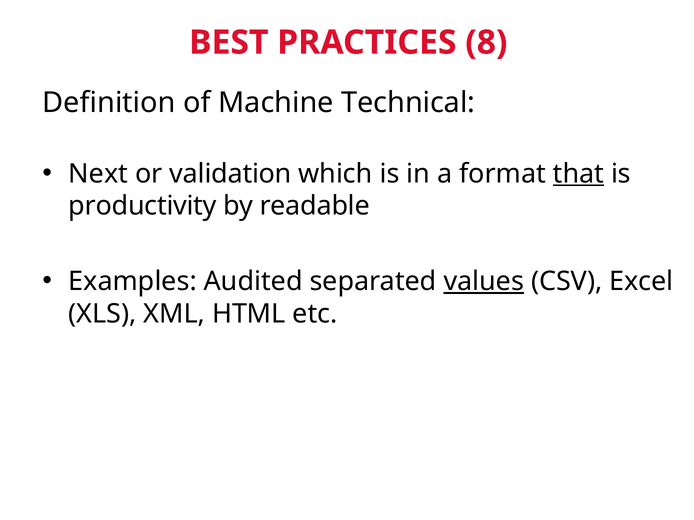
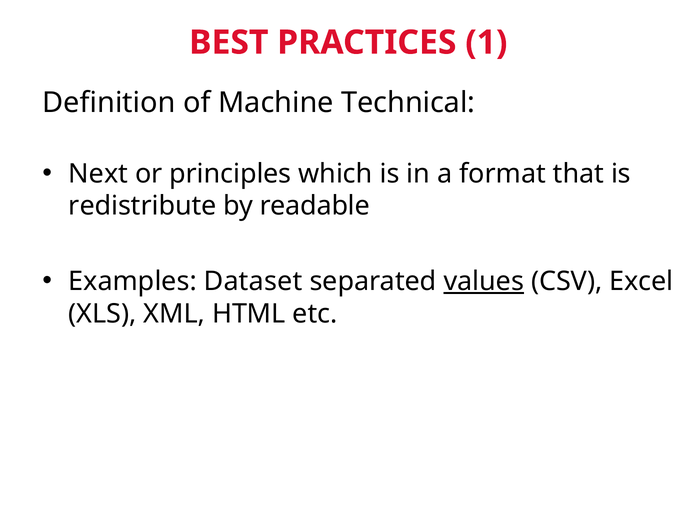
8: 8 -> 1
validation: validation -> principles
that underline: present -> none
productivity: productivity -> redistribute
Audited: Audited -> Dataset
